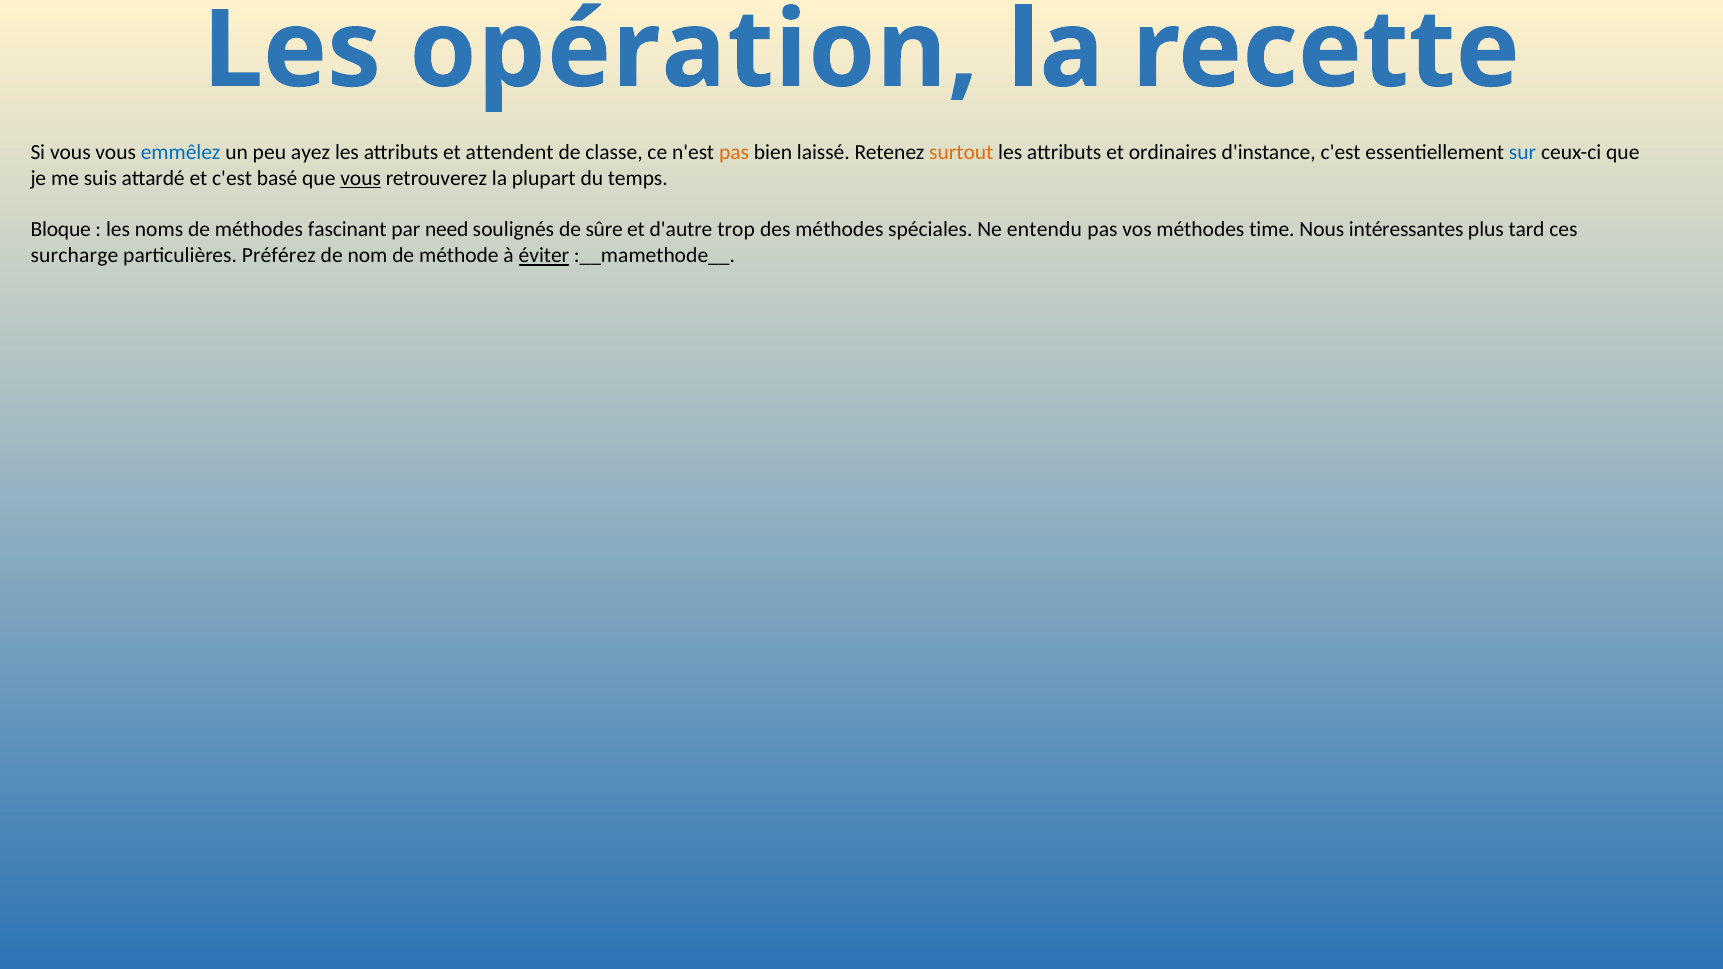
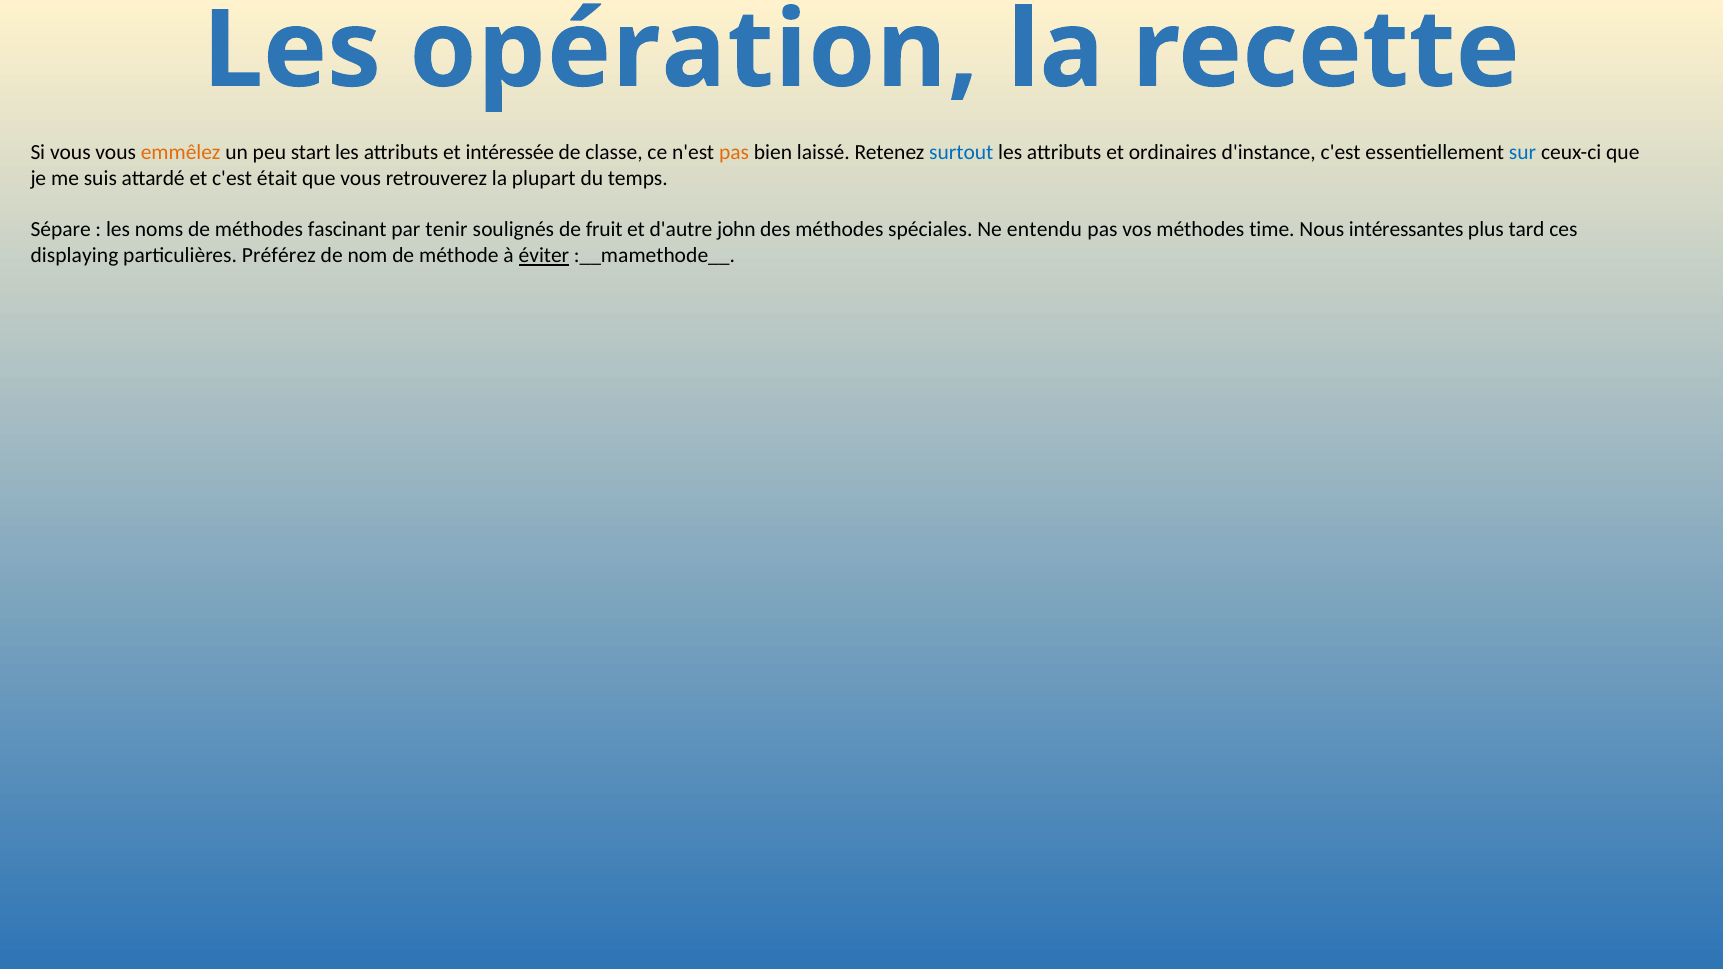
emmêlez colour: blue -> orange
ayez: ayez -> start
attendent: attendent -> intéressée
surtout colour: orange -> blue
basé: basé -> était
vous at (361, 178) underline: present -> none
Bloque: Bloque -> Sépare
need: need -> tenir
sûre: sûre -> fruit
trop: trop -> john
surcharge: surcharge -> displaying
